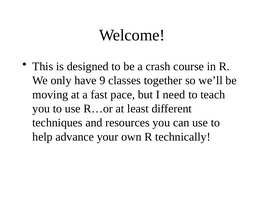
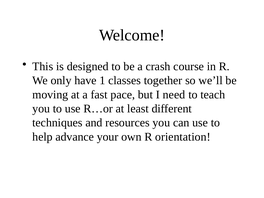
9: 9 -> 1
technically: technically -> orientation
